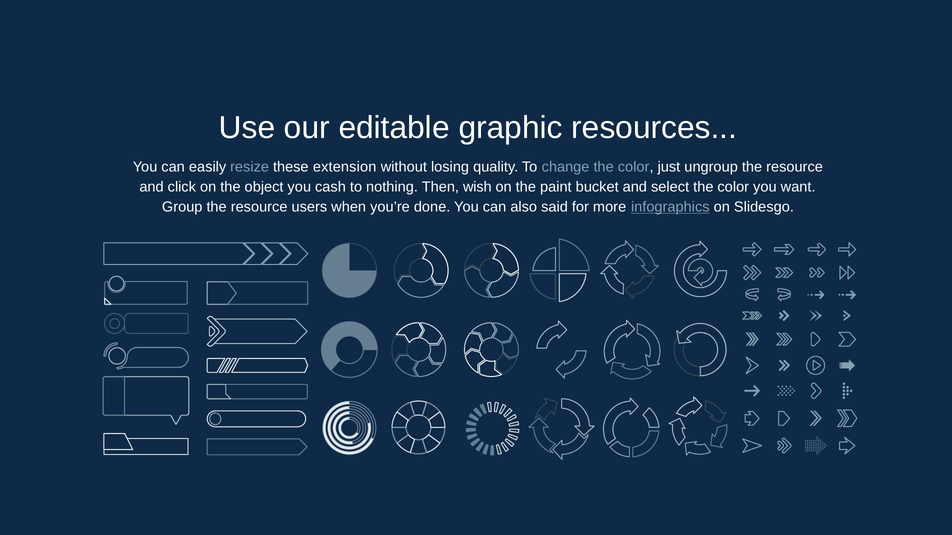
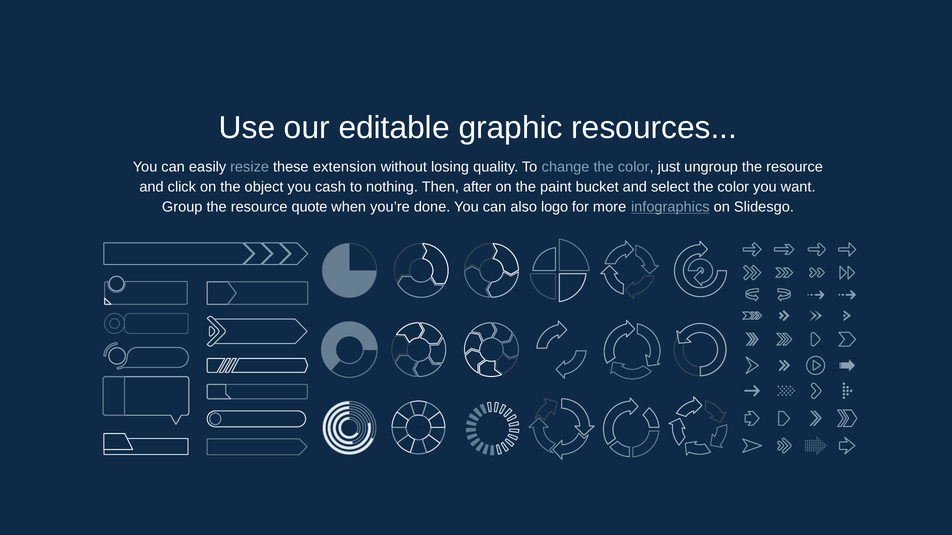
wish: wish -> after
users: users -> quote
said: said -> logo
